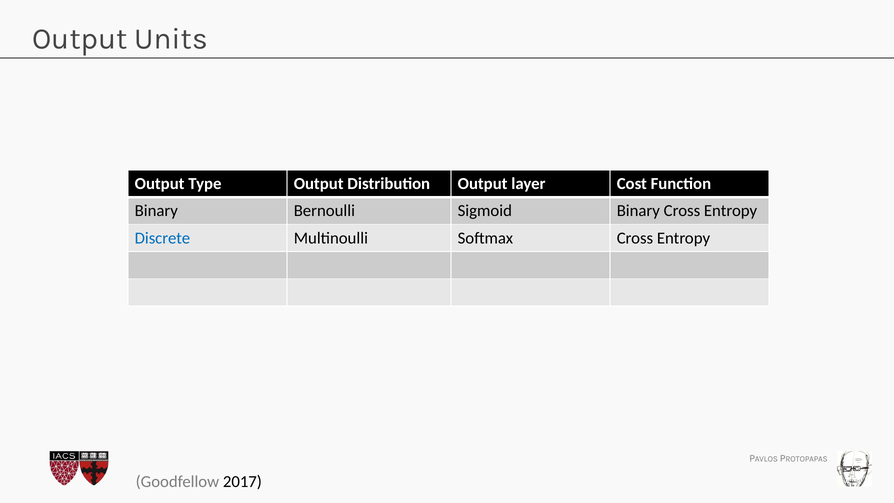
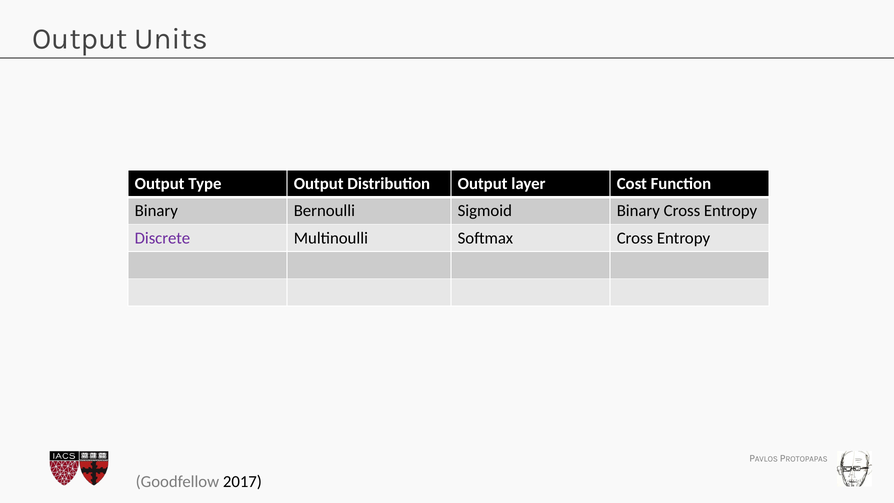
Discrete colour: blue -> purple
